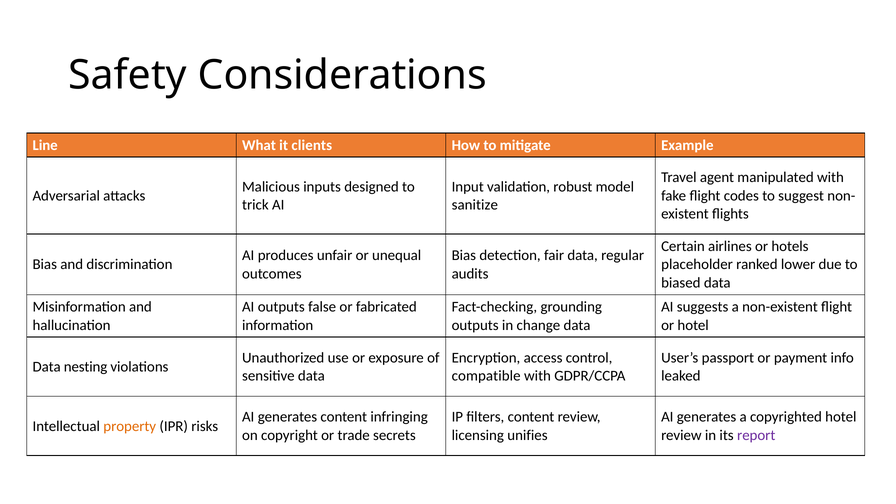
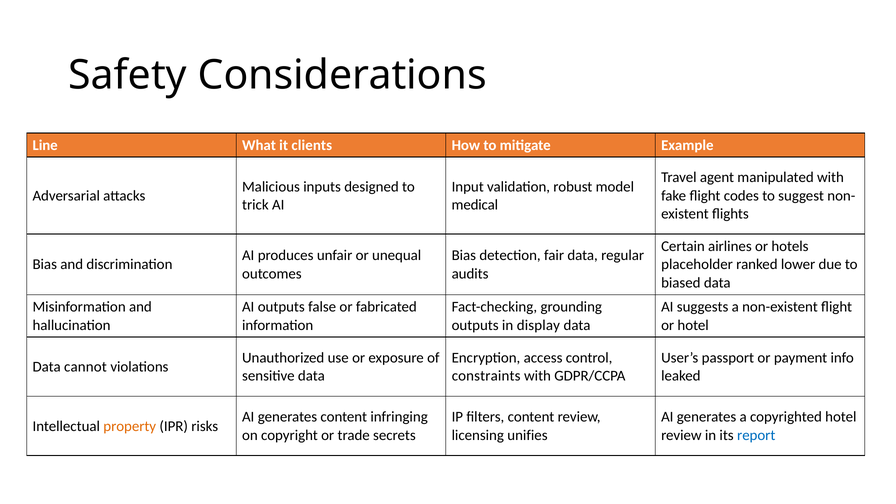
sanitize: sanitize -> medical
change: change -> display
nesting: nesting -> cannot
compatible: compatible -> constraints
report colour: purple -> blue
